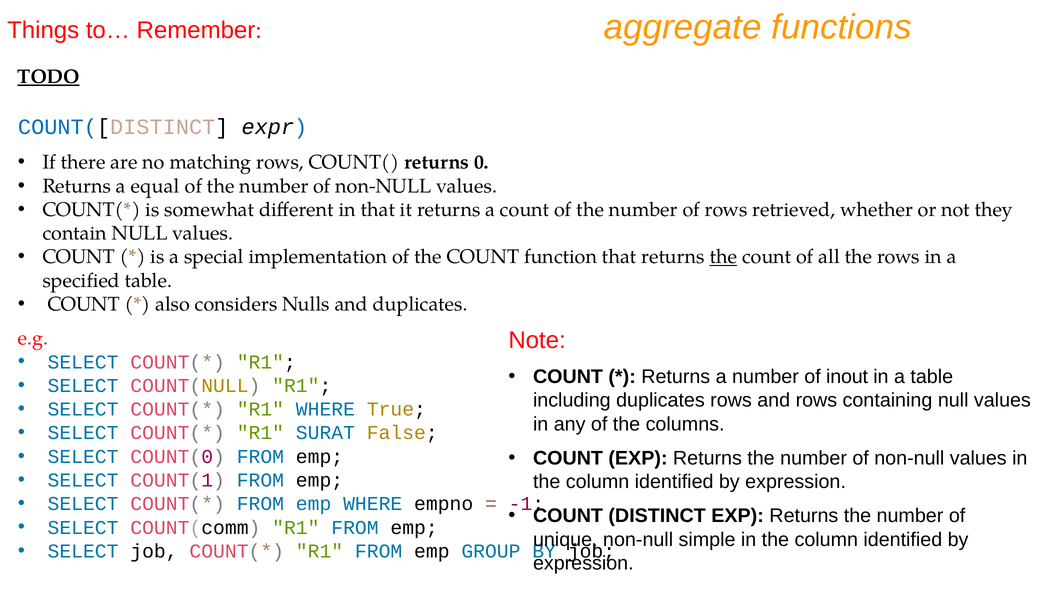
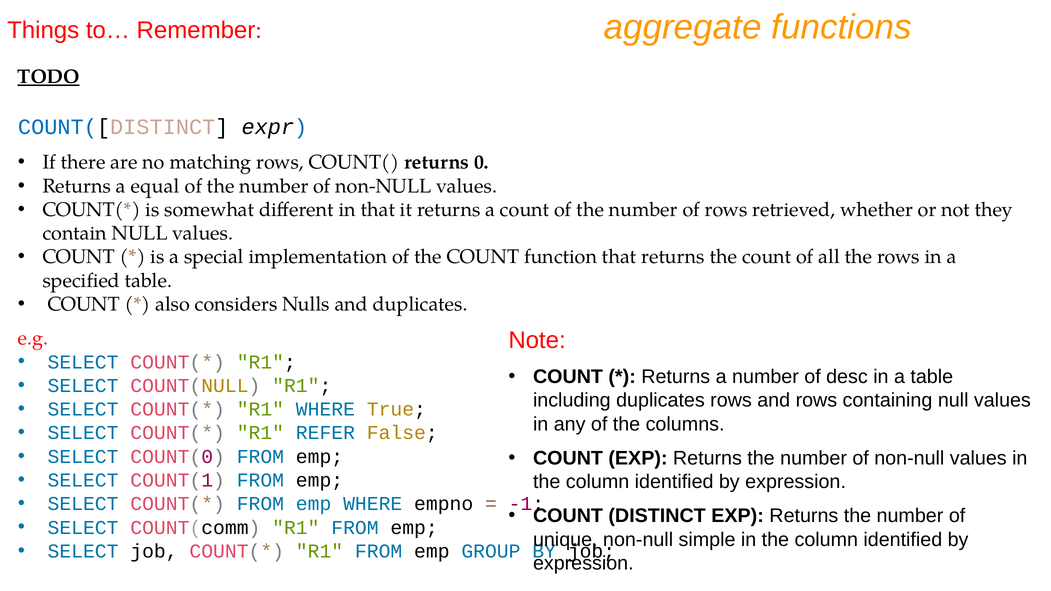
the at (723, 257) underline: present -> none
inout: inout -> desc
SURAT: SURAT -> REFER
